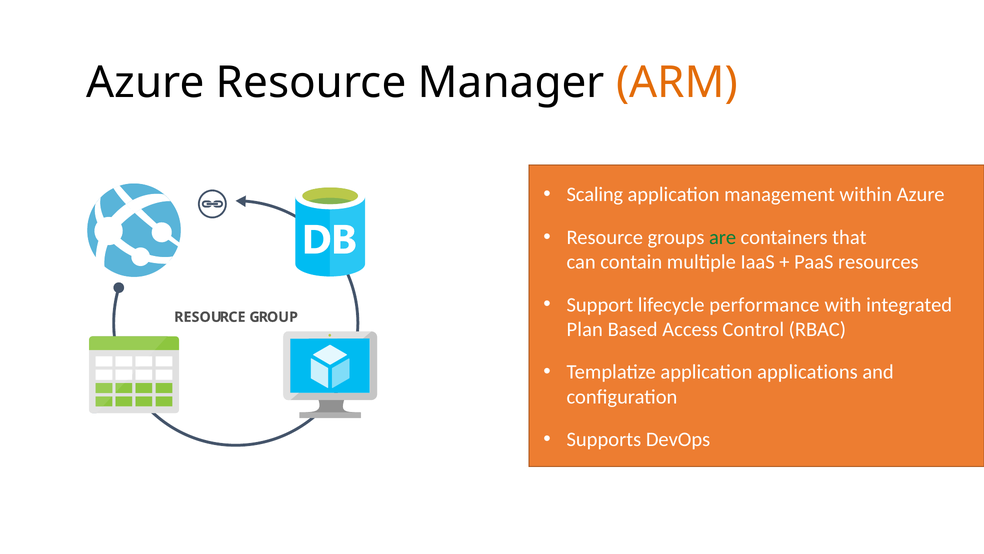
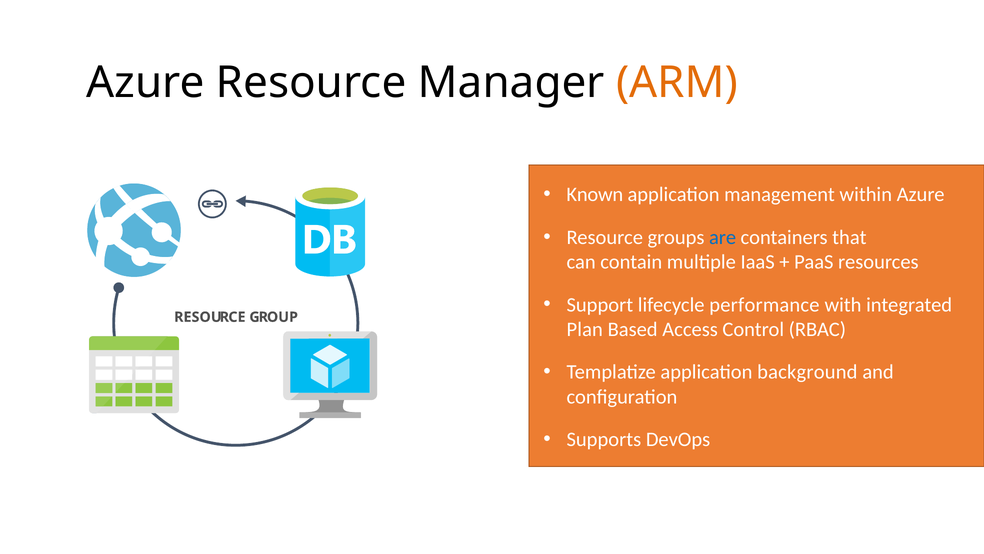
Scaling: Scaling -> Known
are colour: green -> blue
applications: applications -> background
